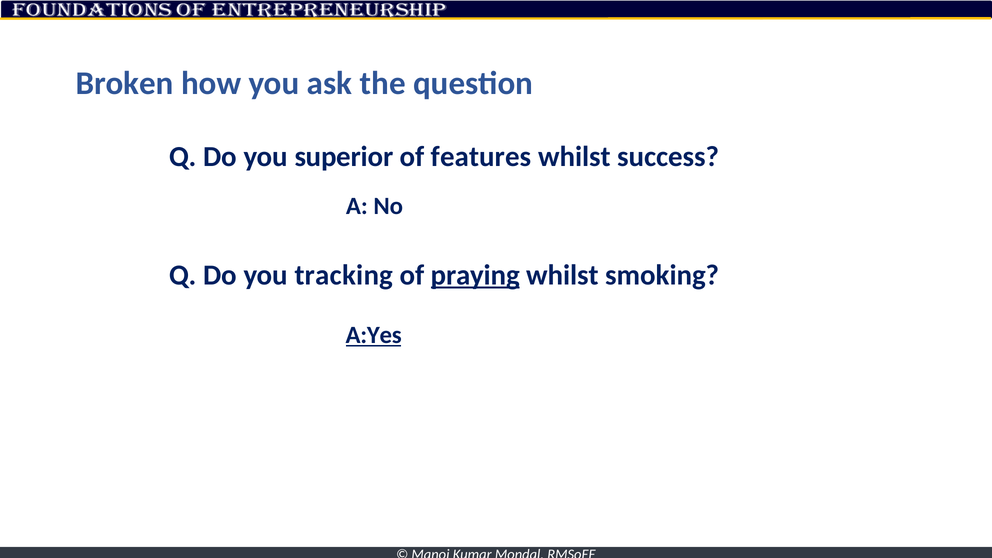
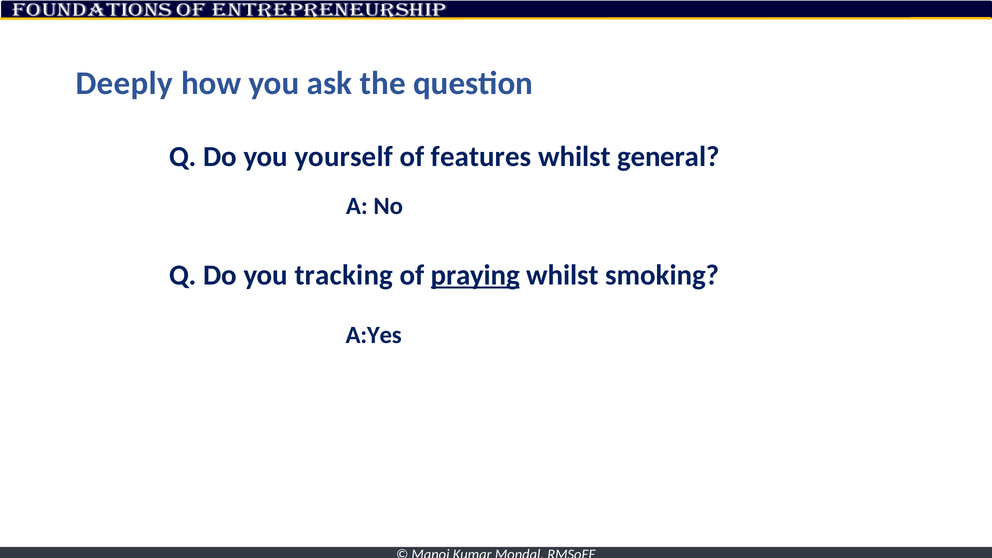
Broken: Broken -> Deeply
superior: superior -> yourself
success: success -> general
A:Yes underline: present -> none
